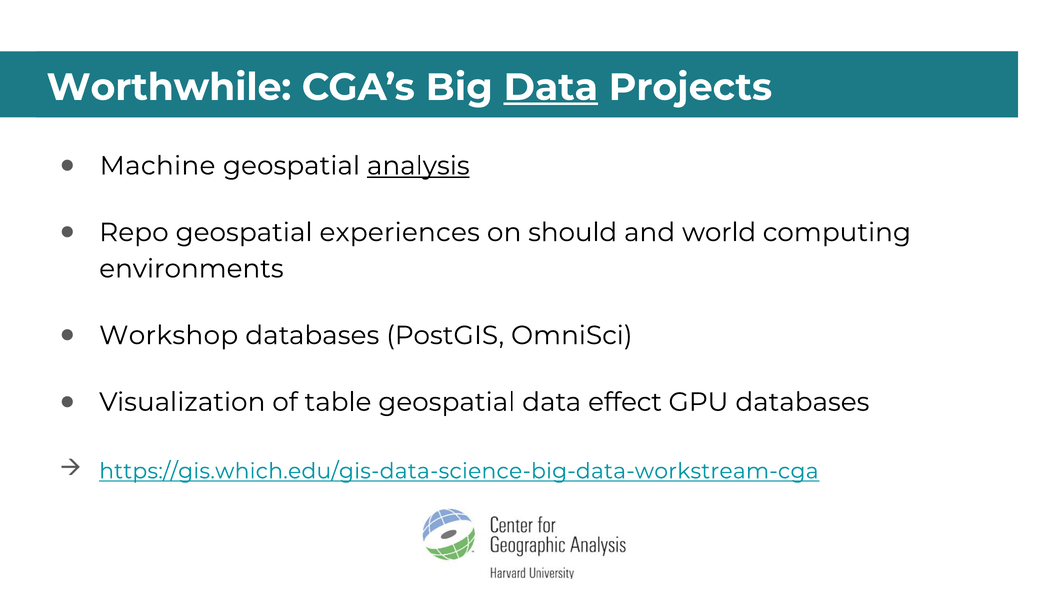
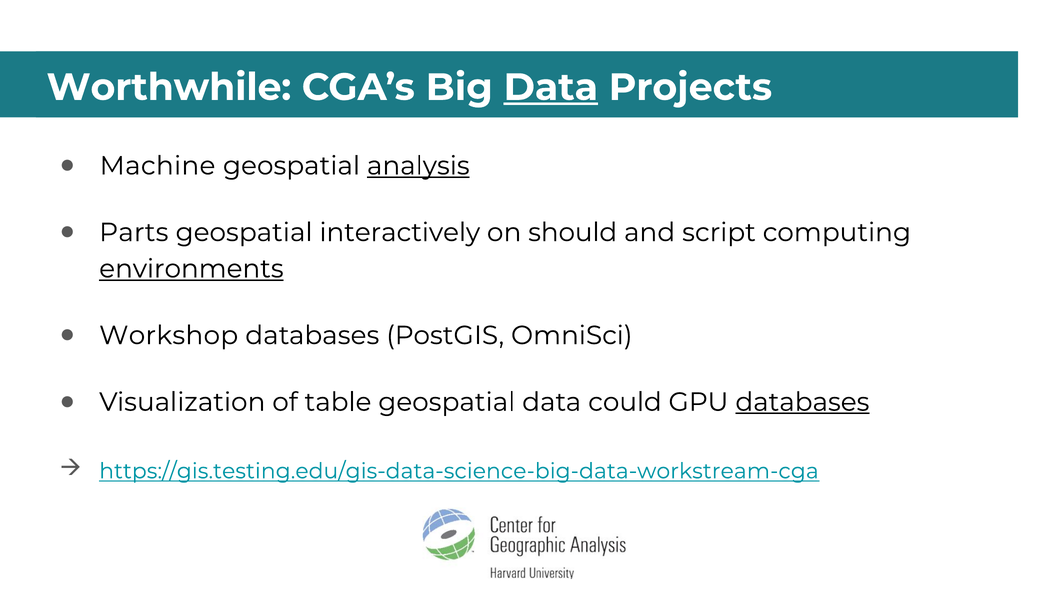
Repo: Repo -> Parts
experiences: experiences -> interactively
world: world -> script
environments underline: none -> present
effect: effect -> could
databases at (802, 402) underline: none -> present
https://gis.which.edu/gis-data-science-big-data-workstream-cga: https://gis.which.edu/gis-data-science-big-data-workstream-cga -> https://gis.testing.edu/gis-data-science-big-data-workstream-cga
